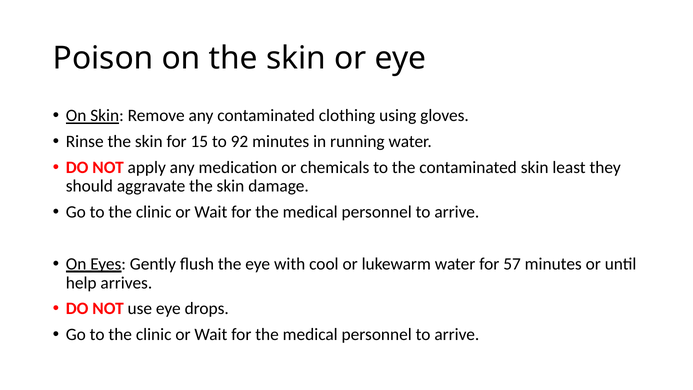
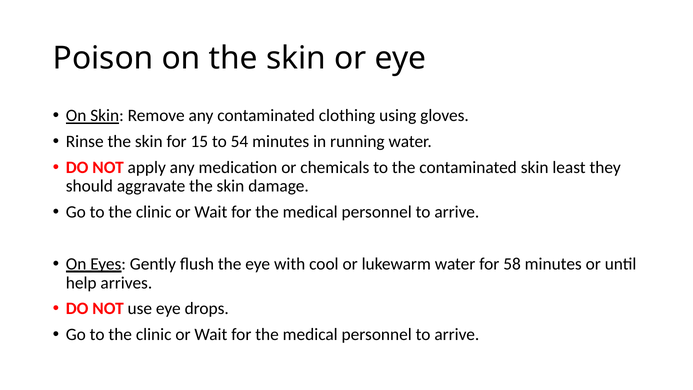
92: 92 -> 54
57: 57 -> 58
